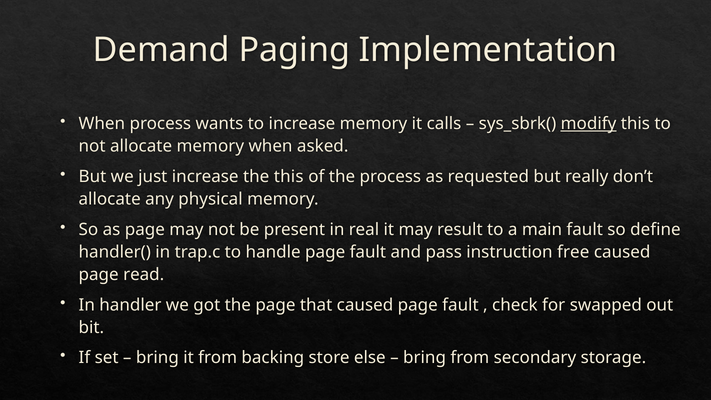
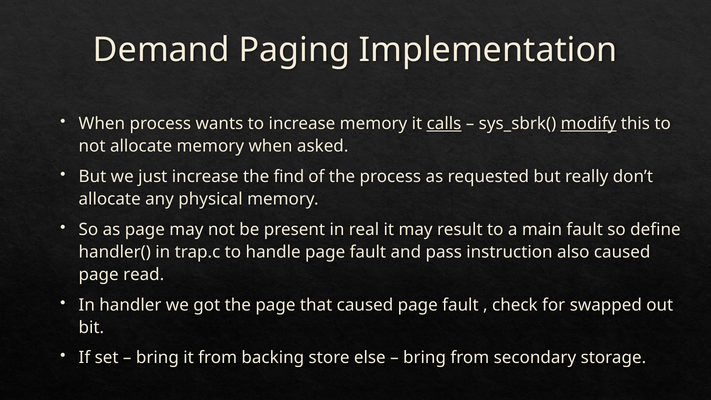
calls underline: none -> present
the this: this -> find
free: free -> also
